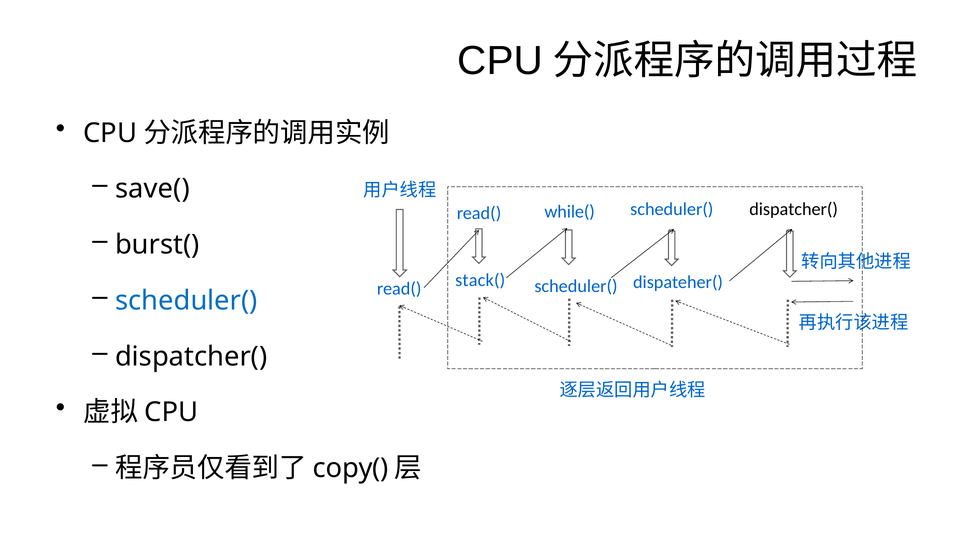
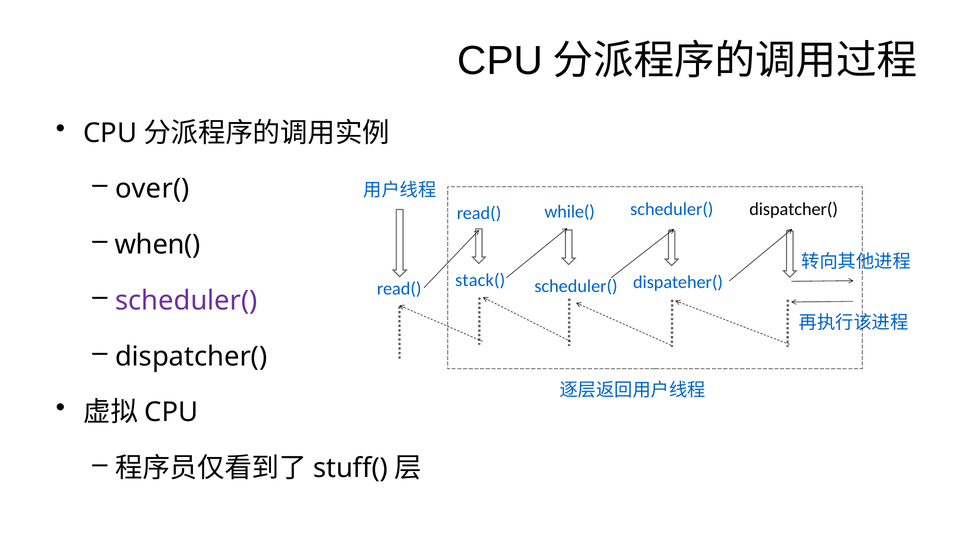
save(: save( -> over(
burst(: burst( -> when(
scheduler( at (186, 300) colour: blue -> purple
copy(: copy( -> stuff(
